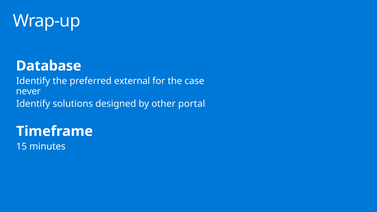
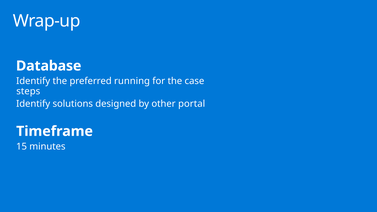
external: external -> running
never: never -> steps
